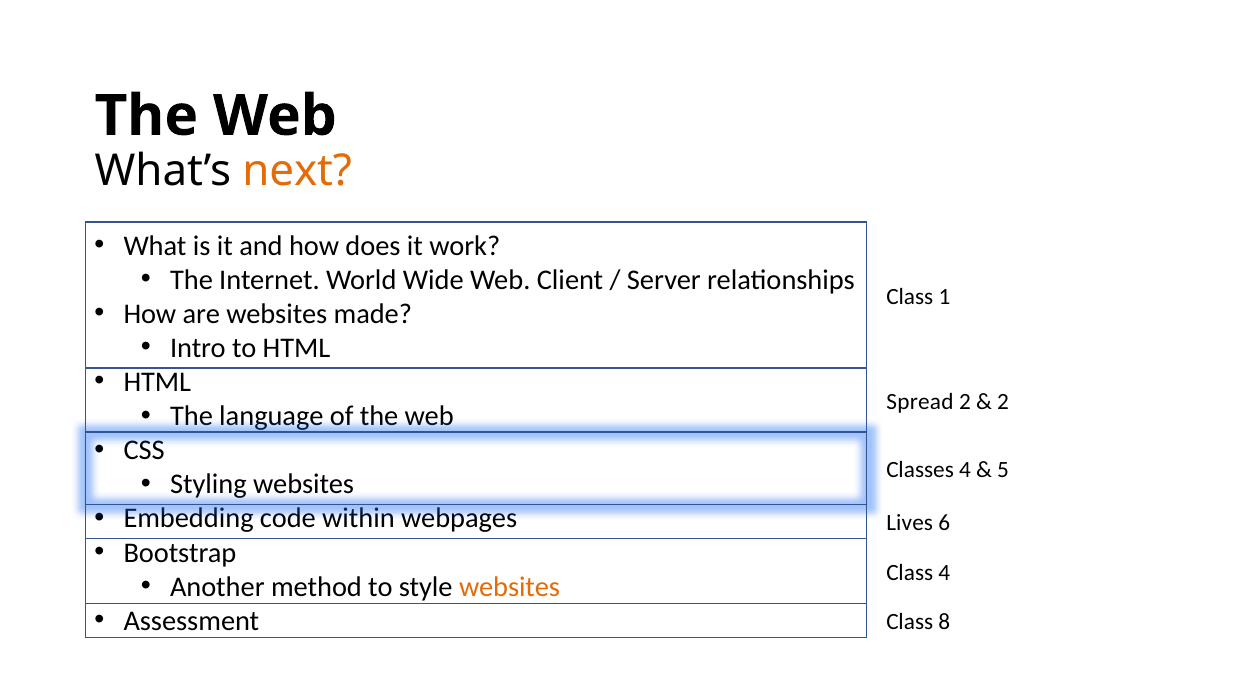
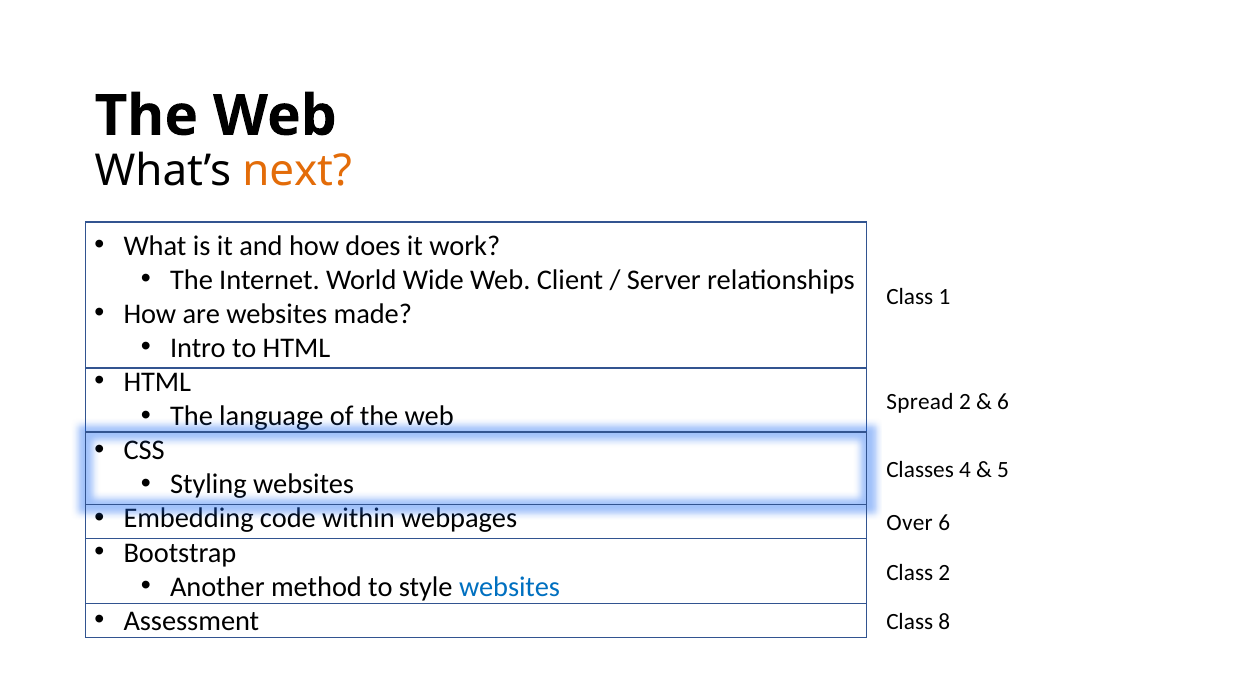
2 at (1003, 401): 2 -> 6
Lives: Lives -> Over
Class 4: 4 -> 2
websites at (510, 587) colour: orange -> blue
